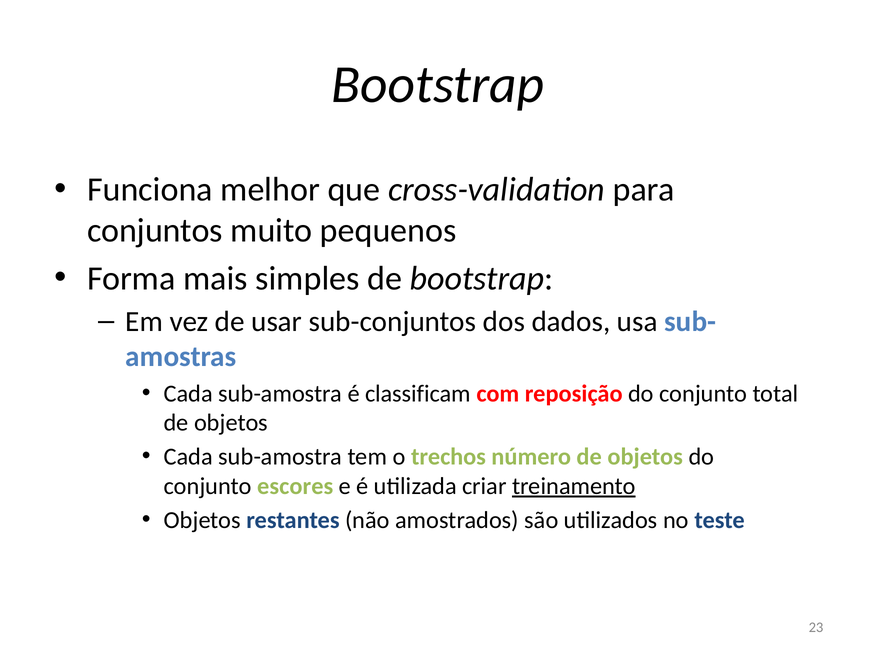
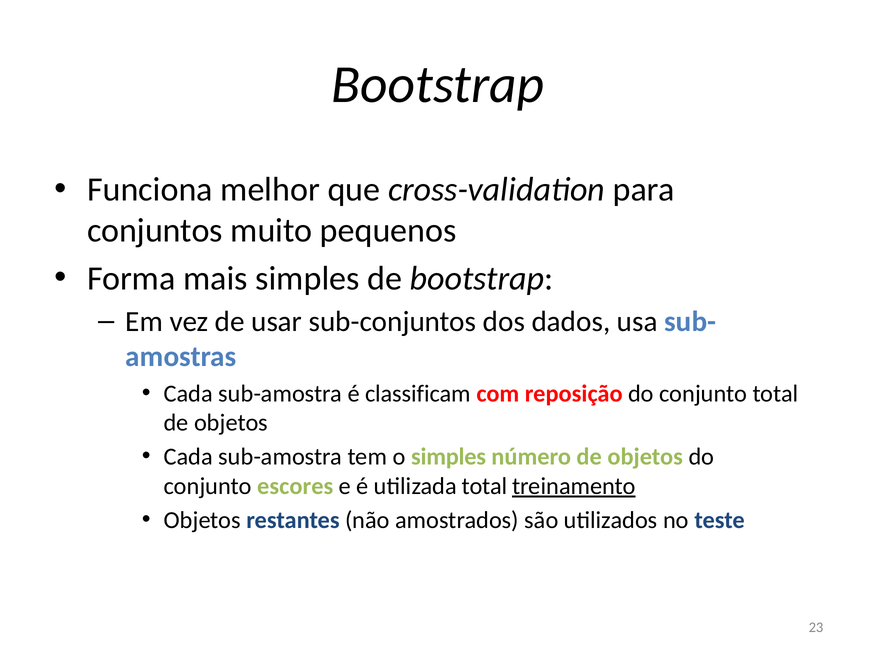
o trechos: trechos -> simples
utilizada criar: criar -> total
